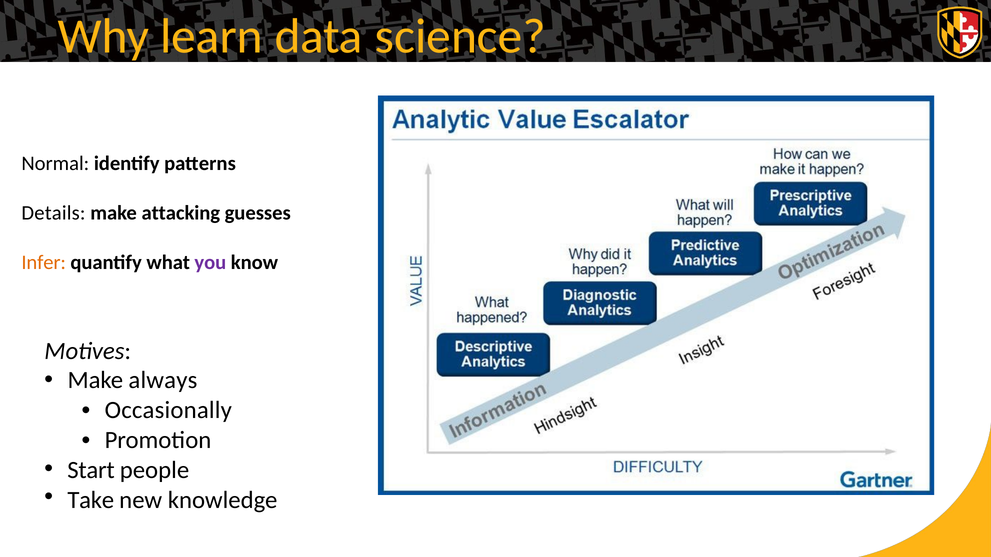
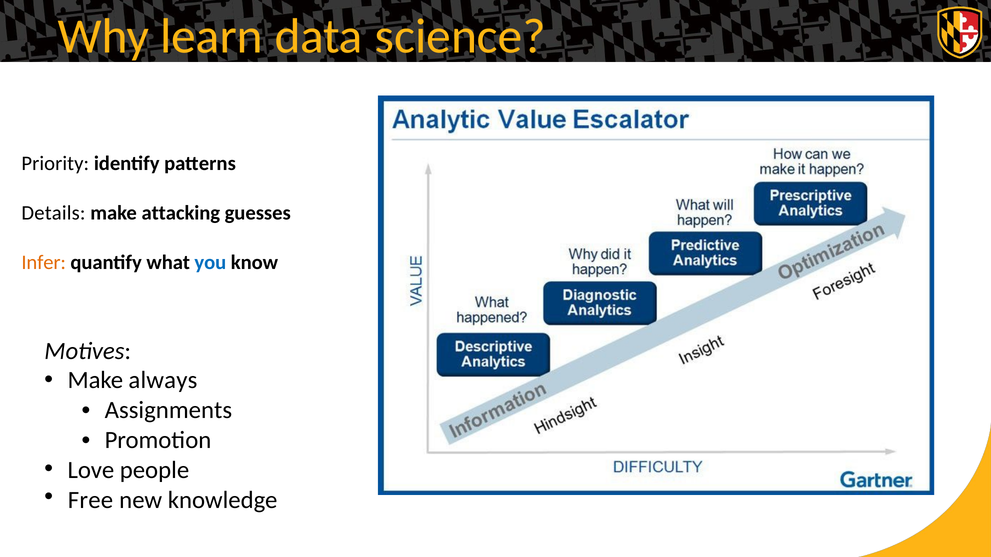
Normal: Normal -> Priority
you colour: purple -> blue
Occasionally: Occasionally -> Assignments
Start: Start -> Love
Take: Take -> Free
